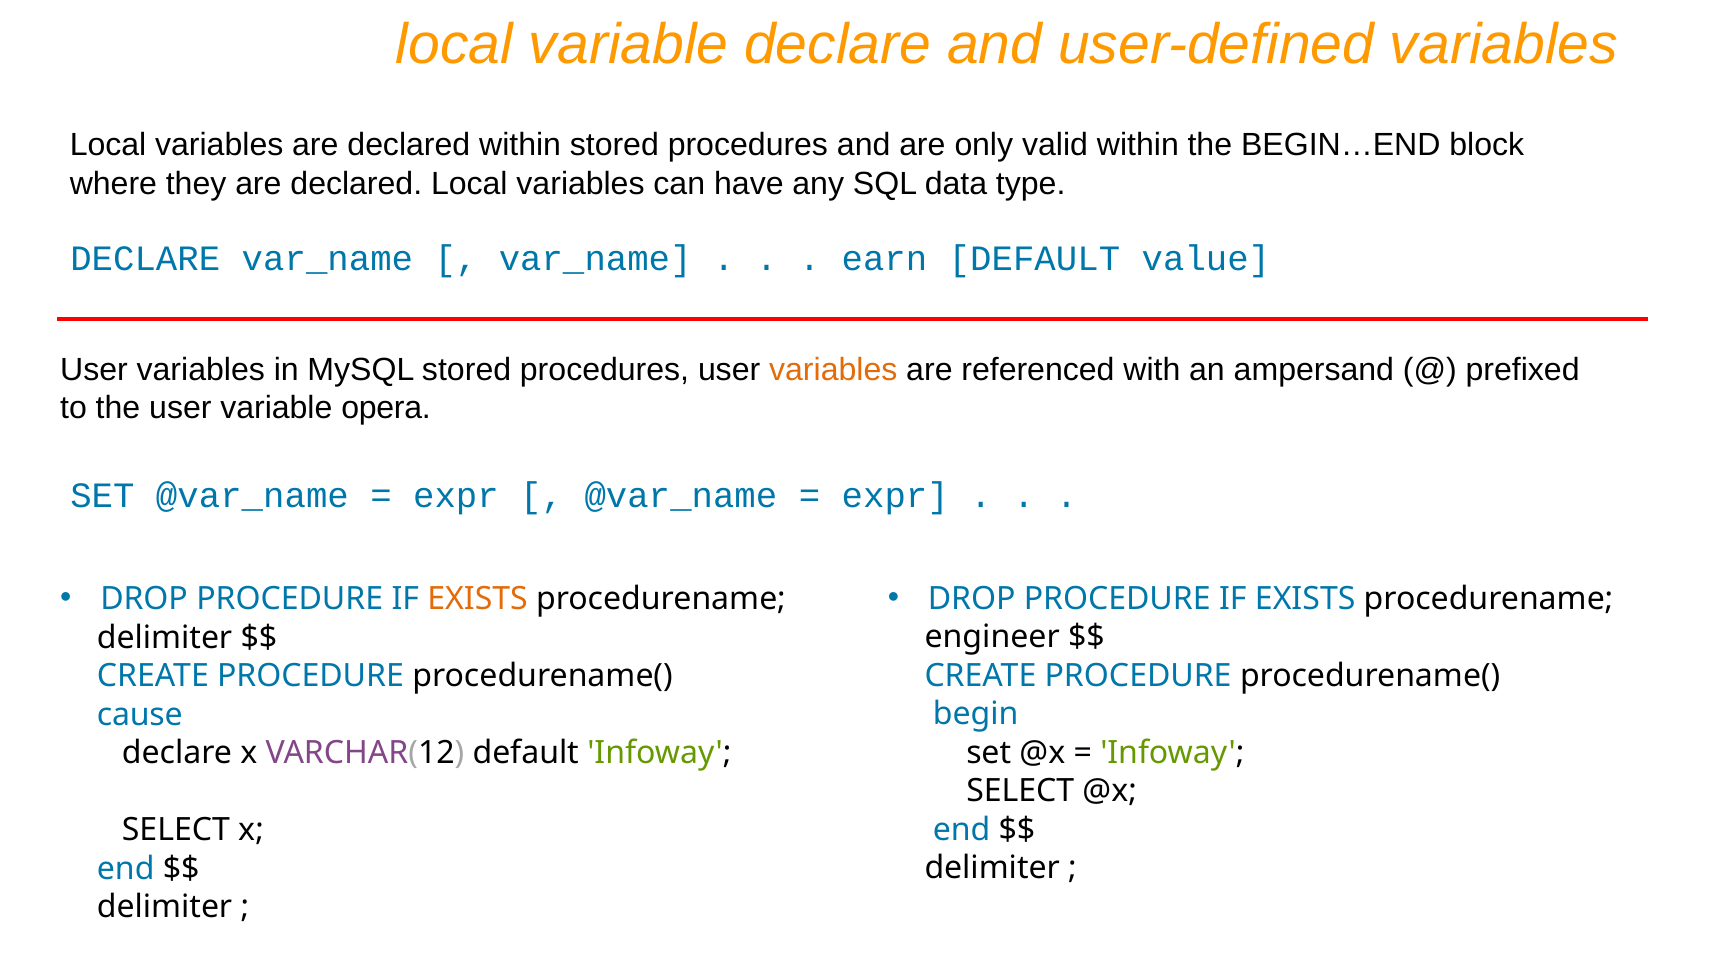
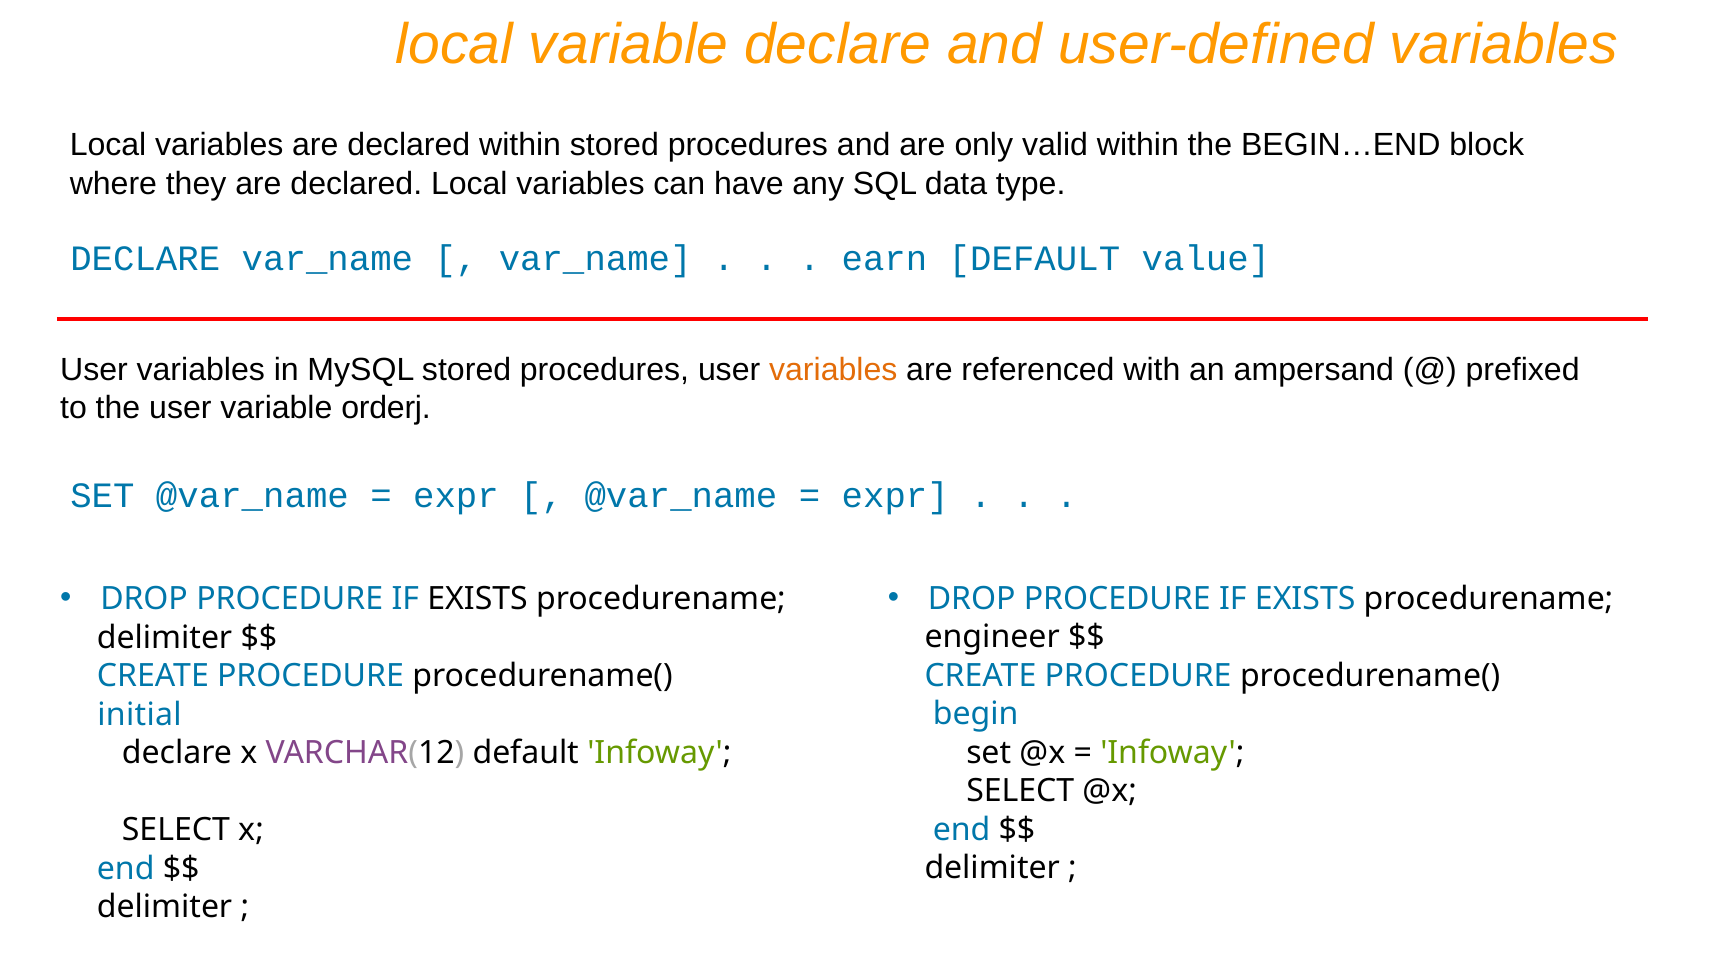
opera: opera -> orderj
EXISTS at (478, 599) colour: orange -> black
cause: cause -> initial
